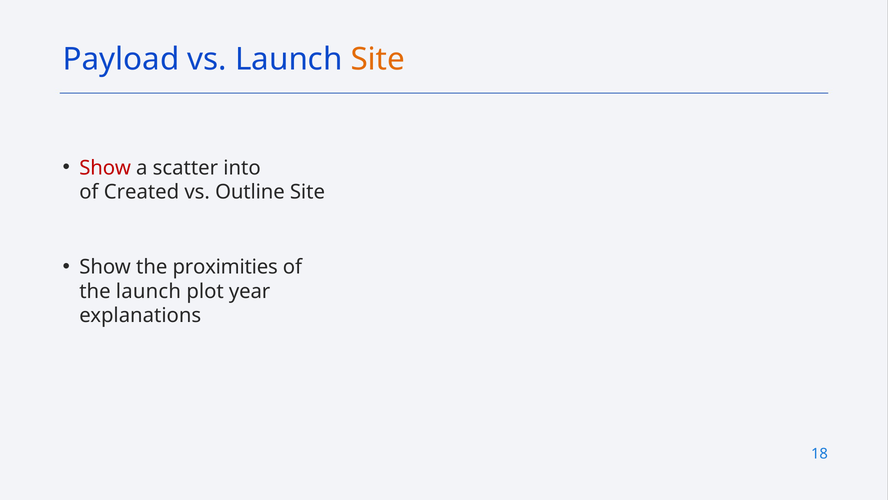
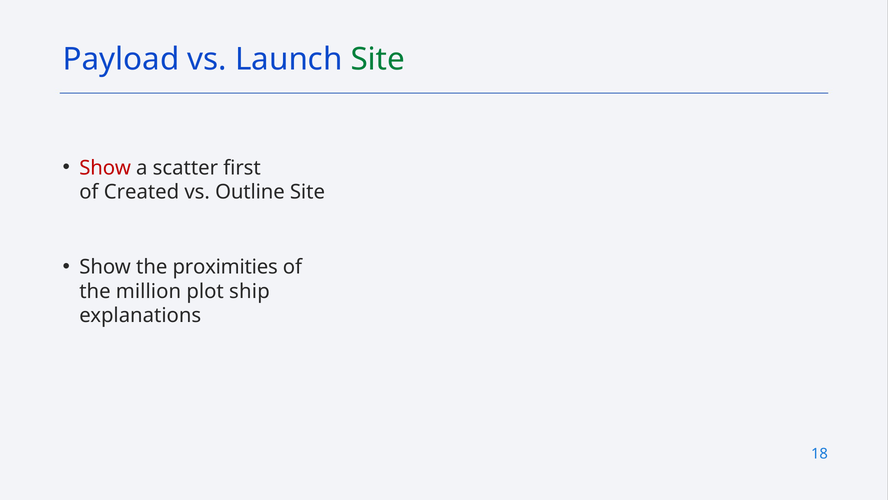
Site at (378, 59) colour: orange -> green
into: into -> first
the launch: launch -> million
year: year -> ship
